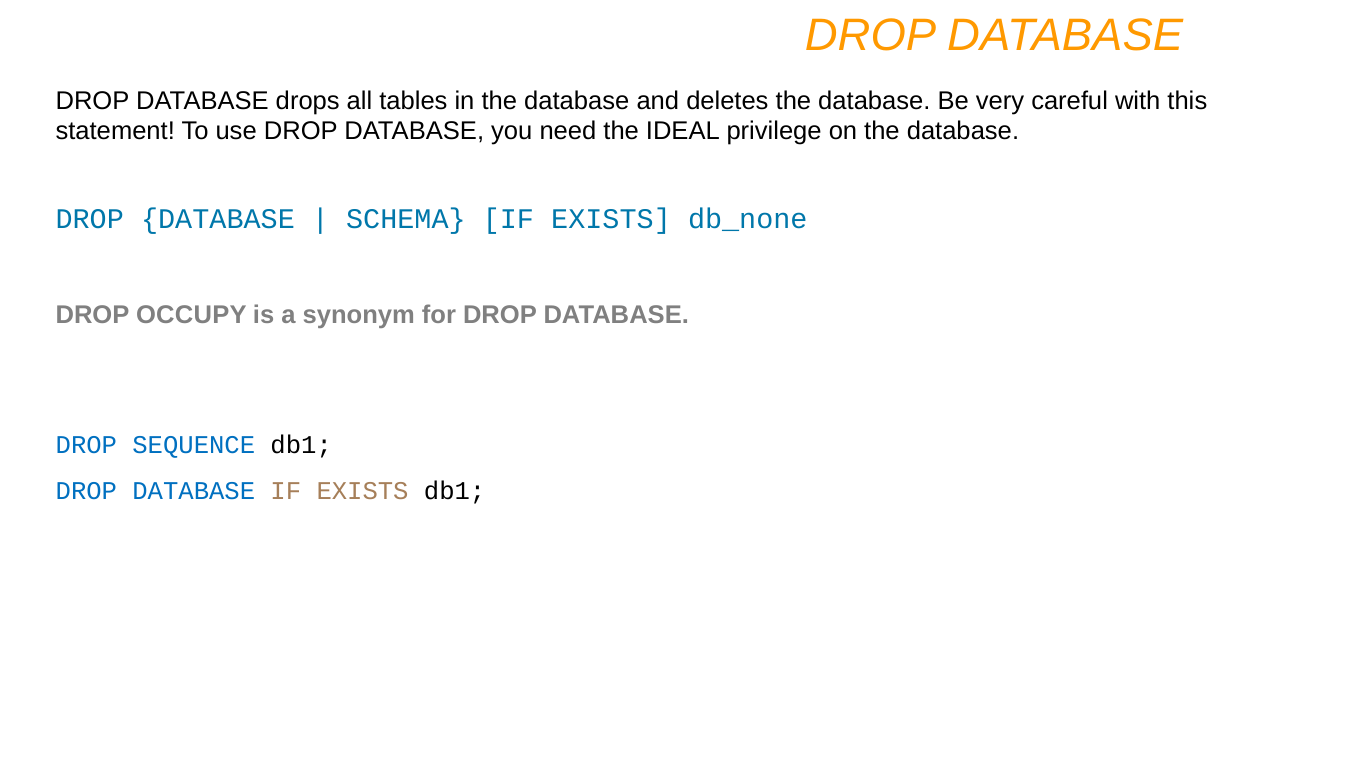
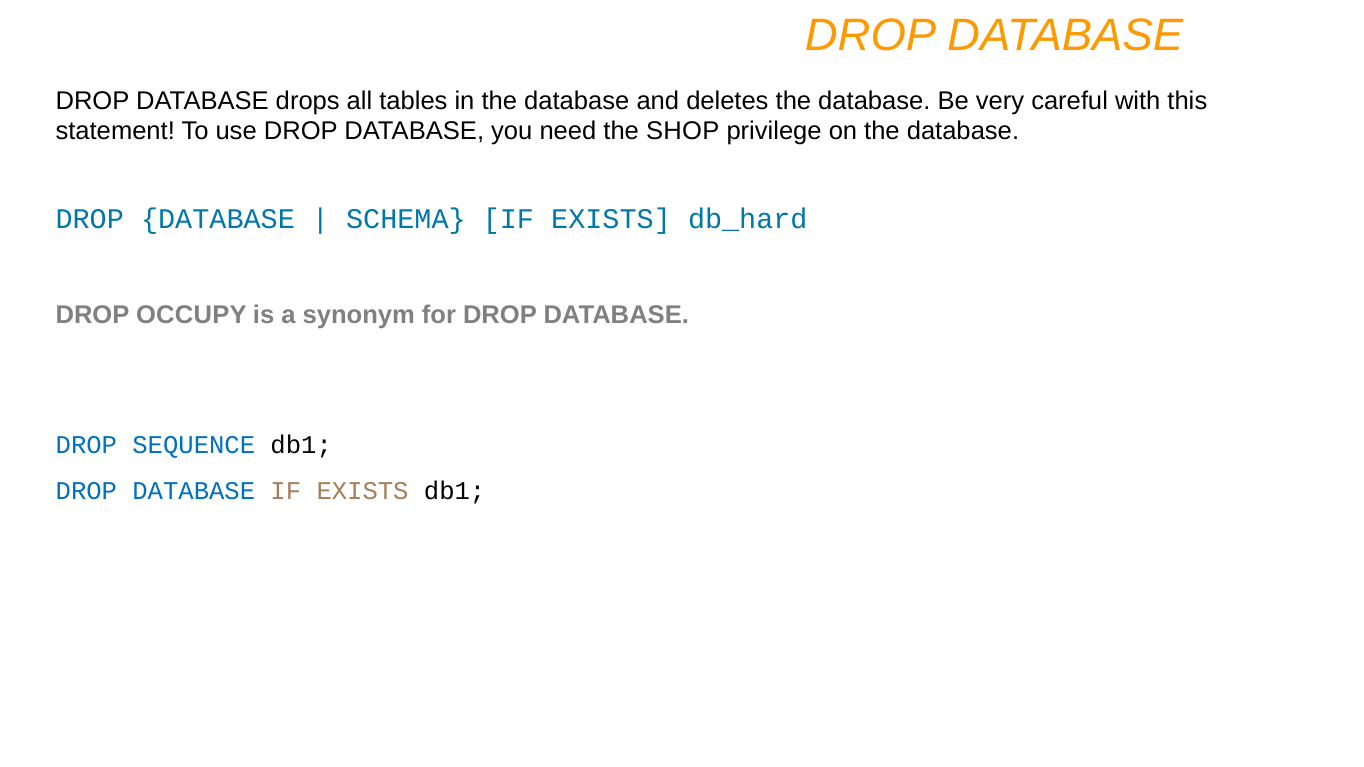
IDEAL: IDEAL -> SHOP
db_none: db_none -> db_hard
